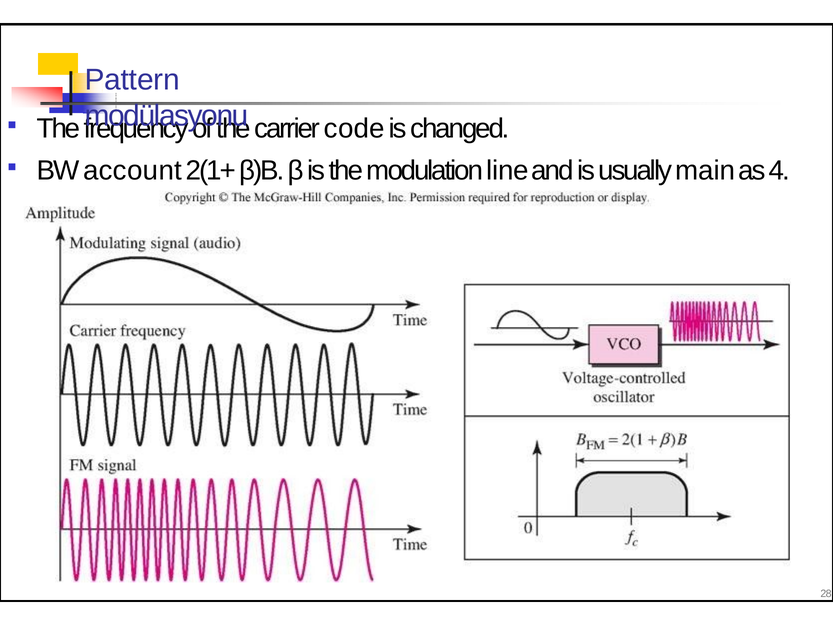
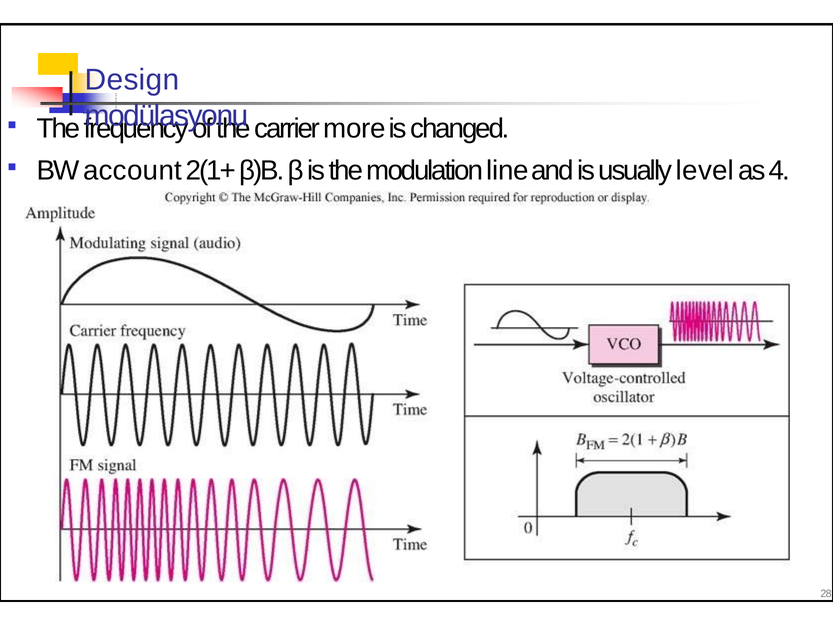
Pattern: Pattern -> Design
code: code -> more
main: main -> level
